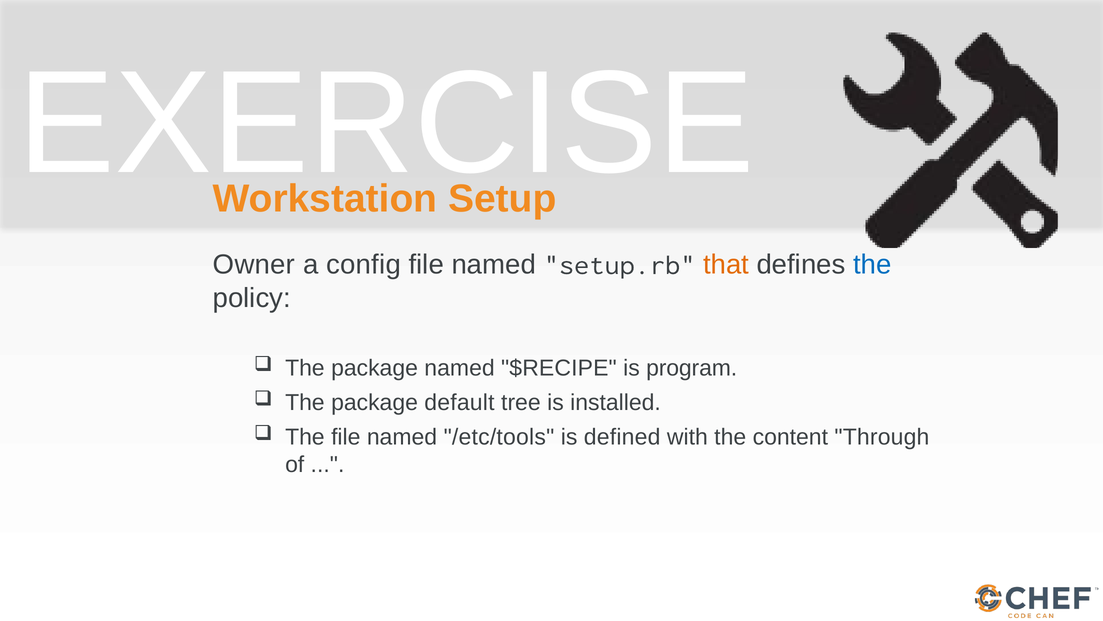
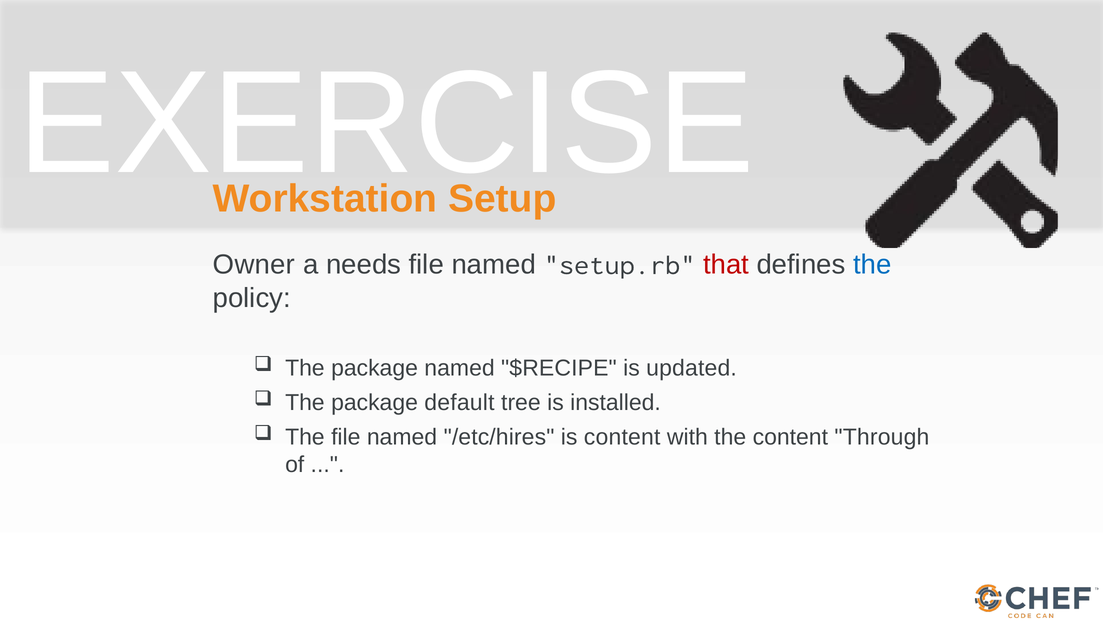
config: config -> needs
that colour: orange -> red
program: program -> updated
/etc/tools: /etc/tools -> /etc/hires
is defined: defined -> content
